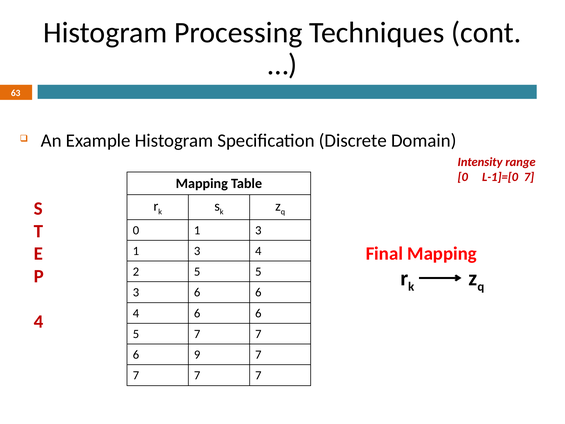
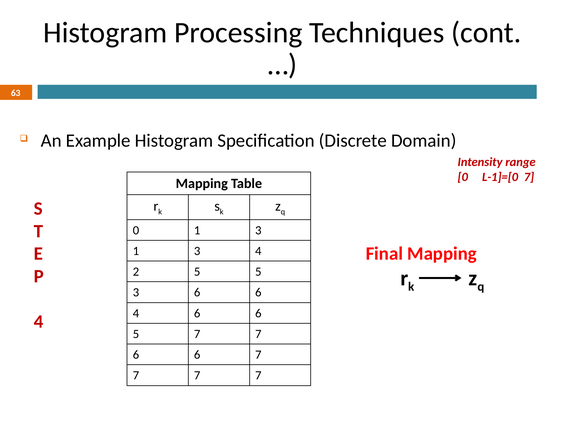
9 at (197, 354): 9 -> 6
